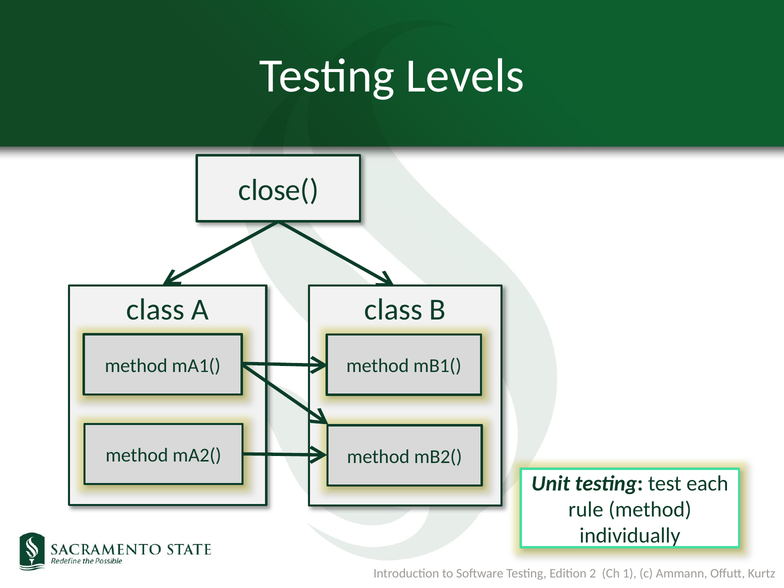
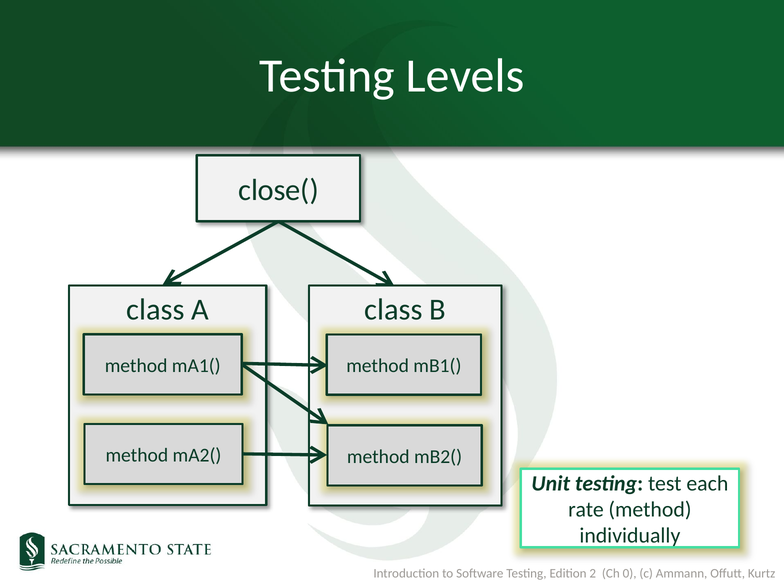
rule: rule -> rate
1: 1 -> 0
